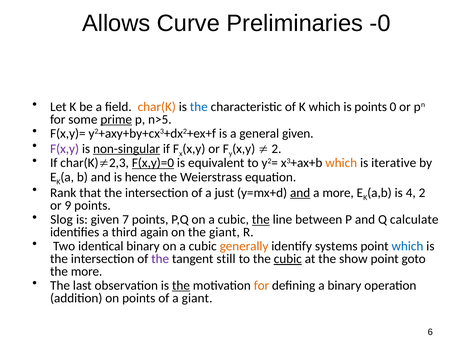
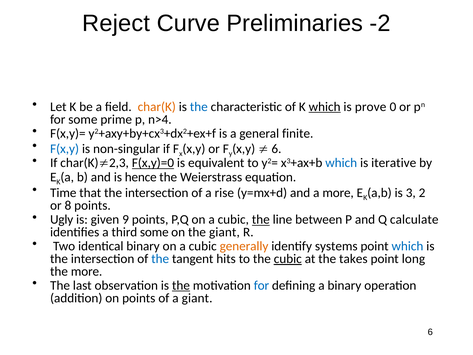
Allows: Allows -> Reject
-0: -0 -> -2
which at (325, 107) underline: none -> present
is points: points -> prove
prime underline: present -> none
n>5: n>5 -> n>4
general given: given -> finite
F(x,y colour: purple -> blue
non-singular underline: present -> none
2 at (276, 149): 2 -> 6
which at (341, 163) colour: orange -> blue
Rank: Rank -> Time
just: just -> rise
and at (300, 193) underline: present -> none
4: 4 -> 3
9: 9 -> 8
Slog: Slog -> Ugly
7: 7 -> 9
third again: again -> some
the at (160, 259) colour: purple -> blue
still: still -> hits
show: show -> takes
goto: goto -> long
for at (261, 285) colour: orange -> blue
